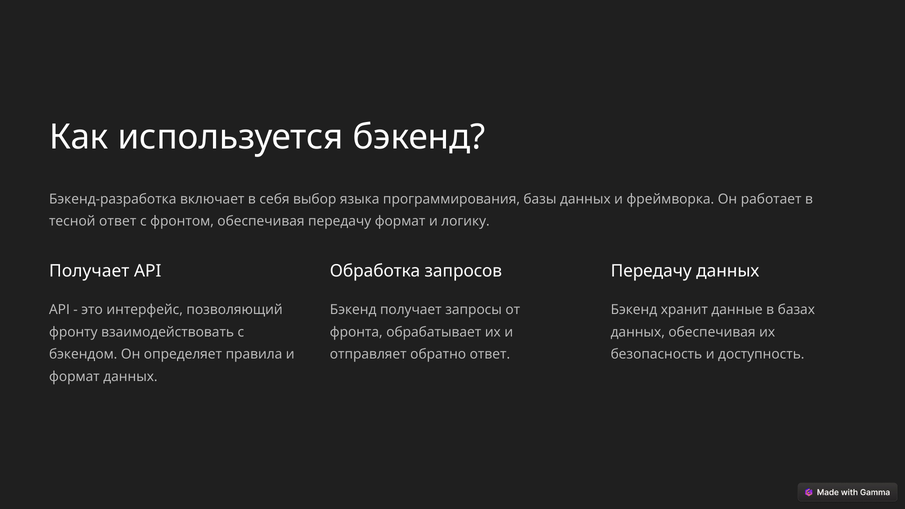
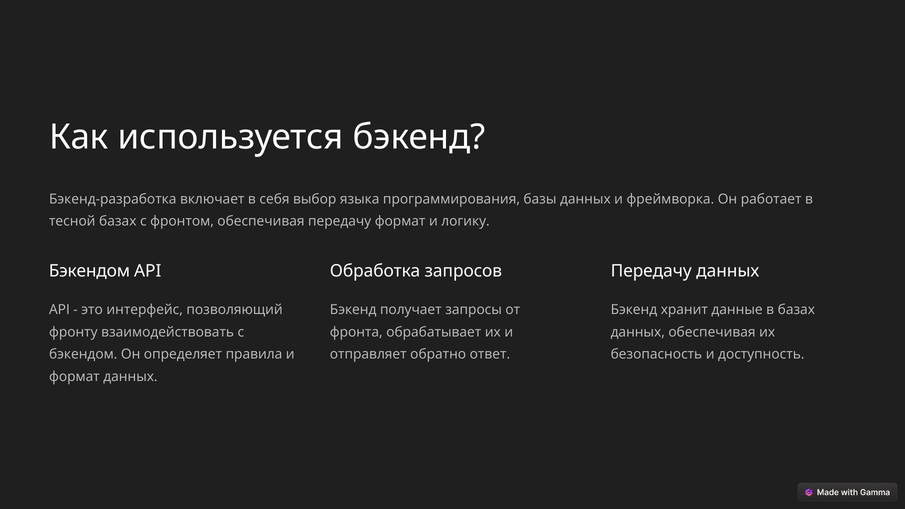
тесной ответ: ответ -> базах
Получает at (89, 271): Получает -> Бэкендом
